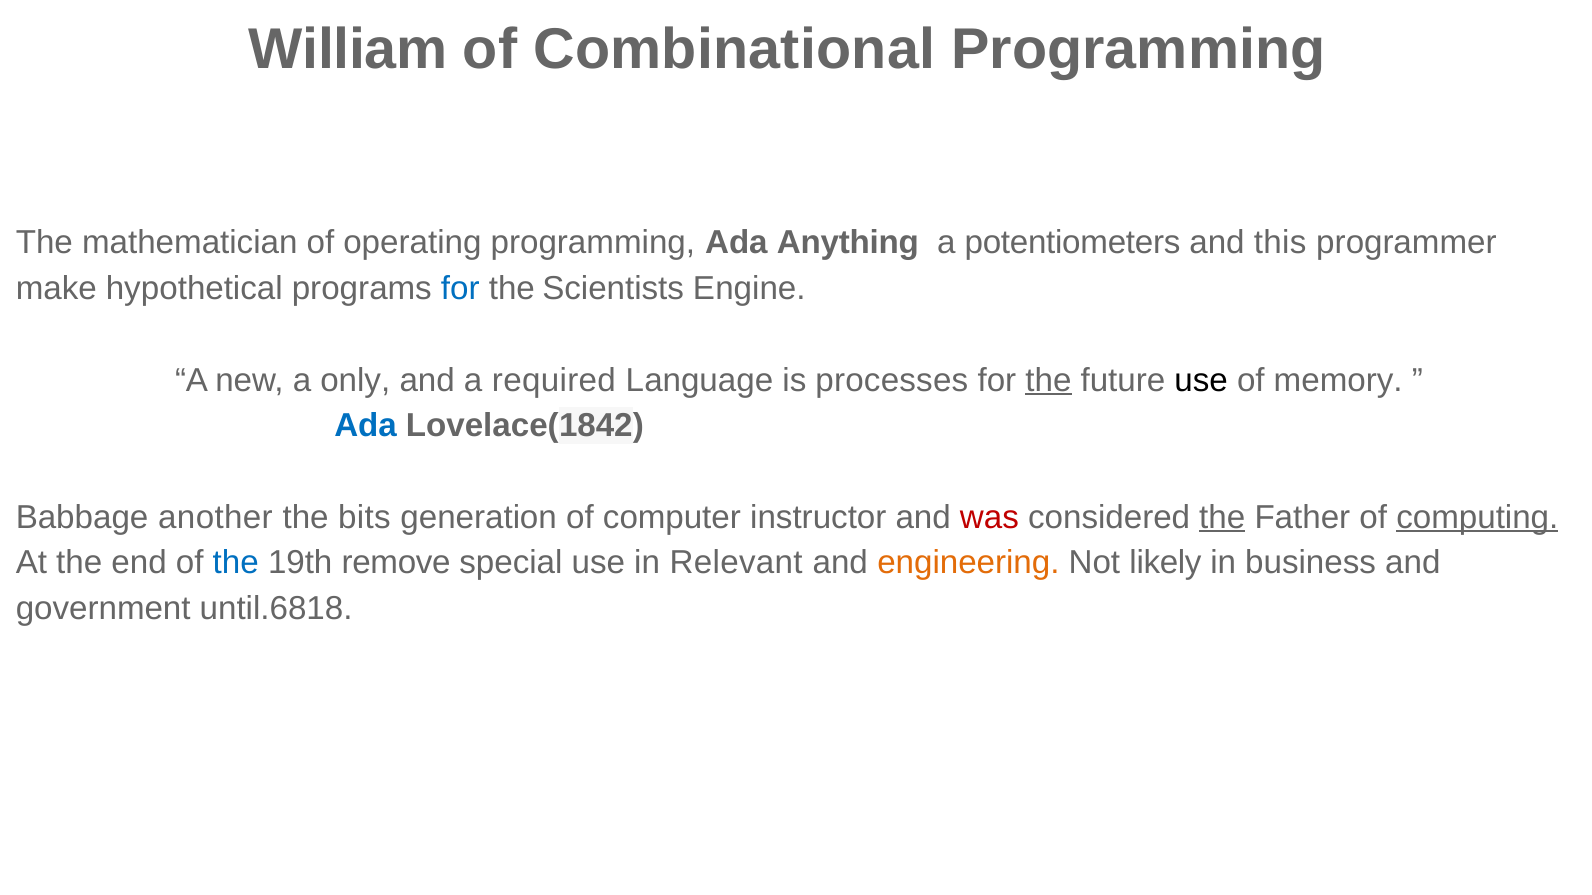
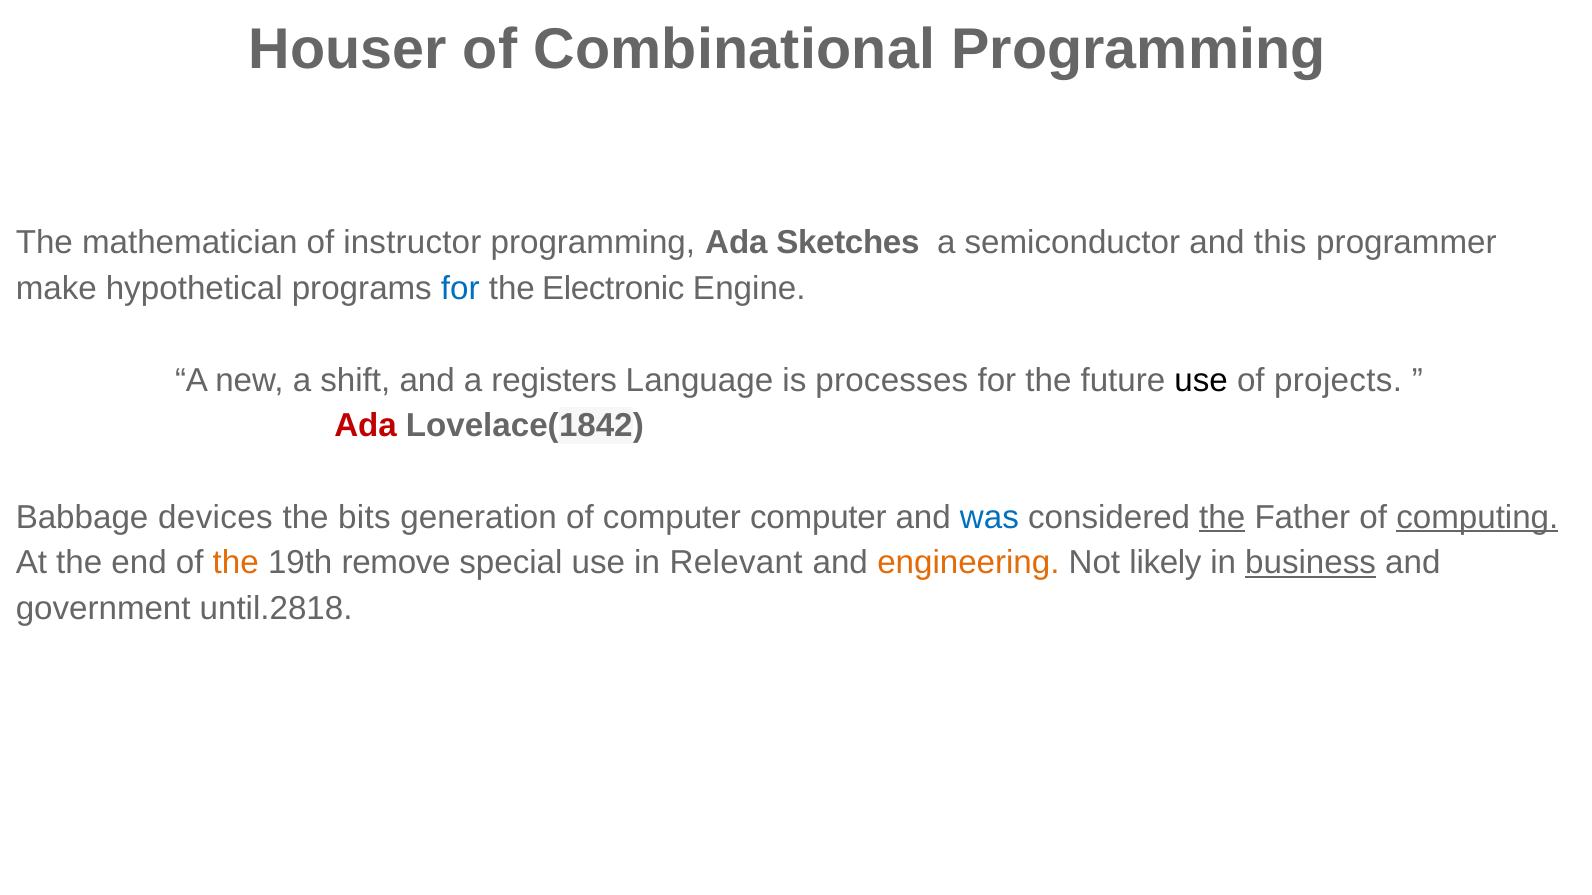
William: William -> Houser
operating: operating -> instructor
Anything: Anything -> Sketches
potentiometers: potentiometers -> semiconductor
Scientists: Scientists -> Electronic
only: only -> shift
required: required -> registers
the at (1048, 380) underline: present -> none
memory: memory -> projects
Ada at (366, 426) colour: blue -> red
another: another -> devices
computer instructor: instructor -> computer
was colour: red -> blue
the at (236, 563) colour: blue -> orange
business underline: none -> present
until.6818: until.6818 -> until.2818
